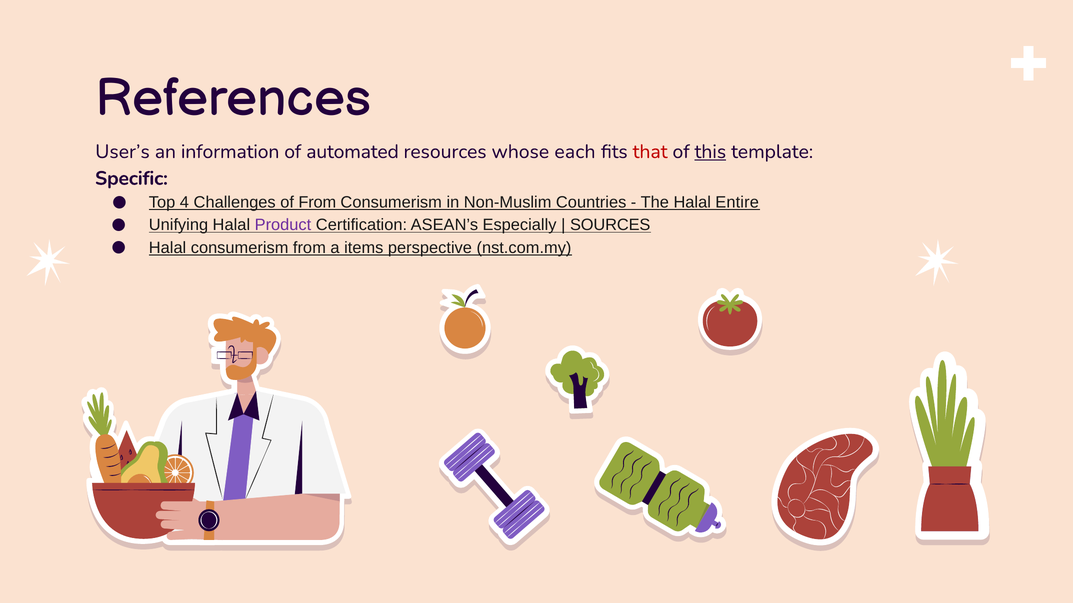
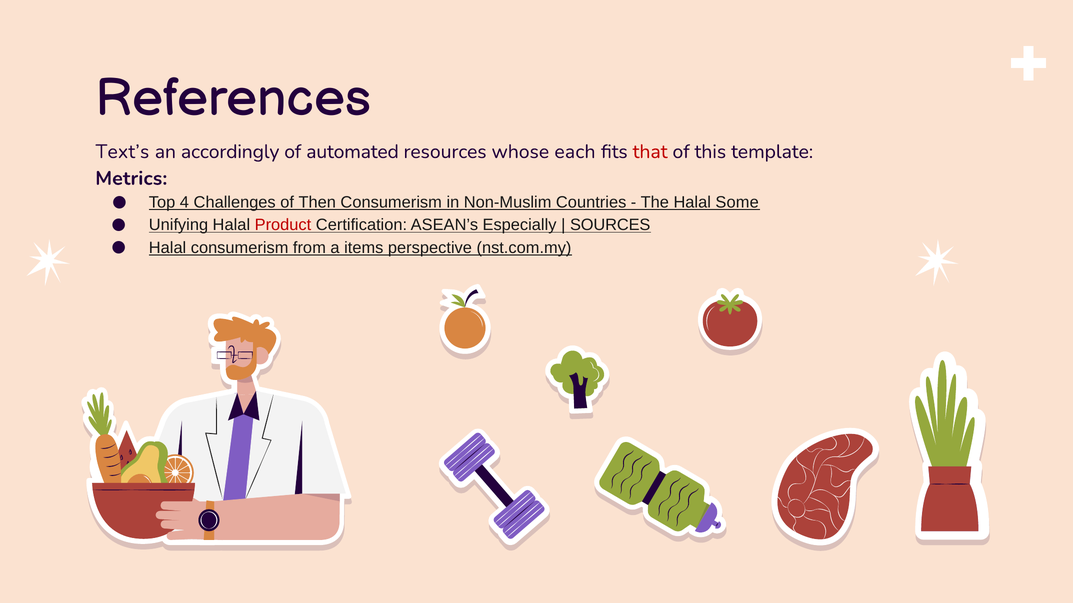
User’s: User’s -> Text’s
information: information -> accordingly
this underline: present -> none
Specific: Specific -> Metrics
of From: From -> Then
Entire: Entire -> Some
Product colour: purple -> red
